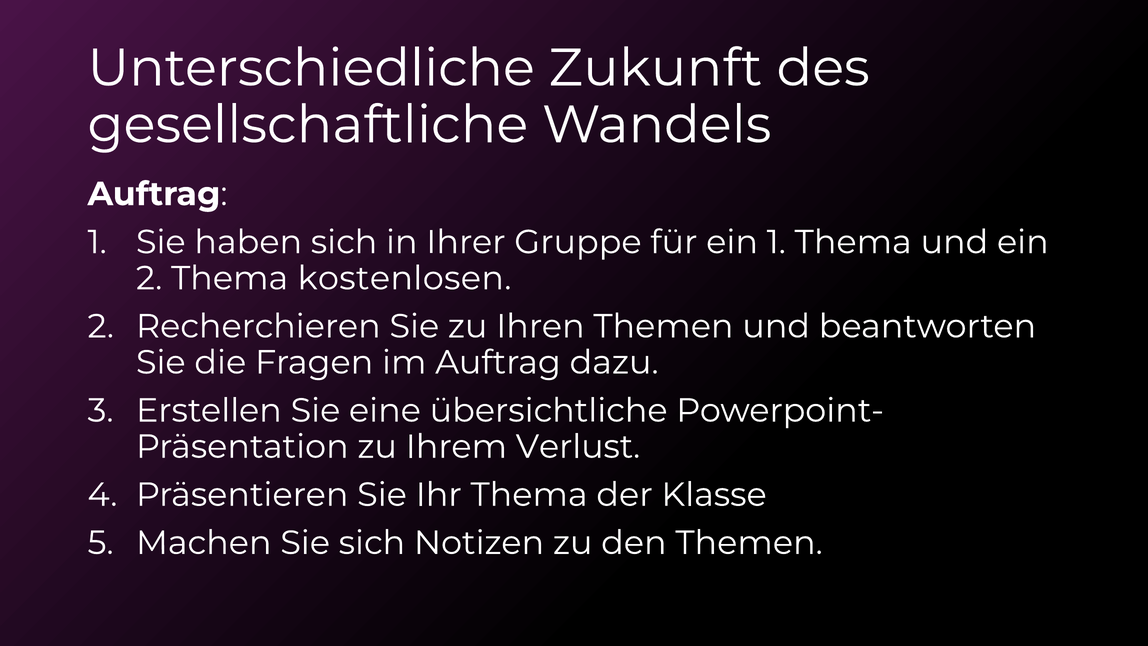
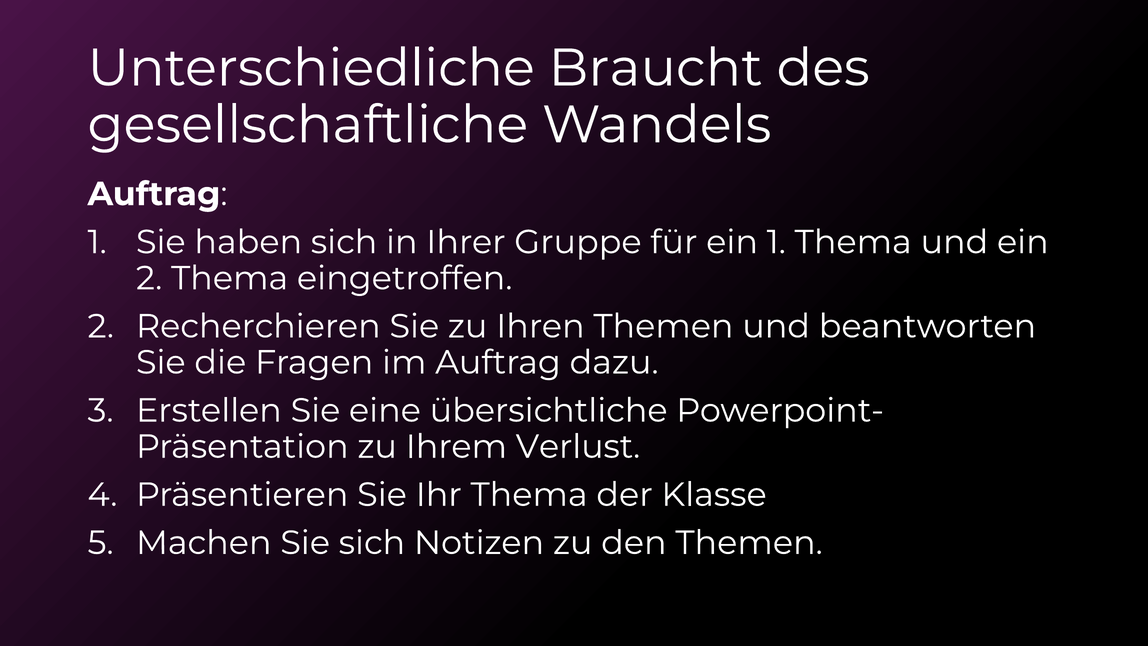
Zukunft: Zukunft -> Braucht
kostenlosen: kostenlosen -> eingetroffen
